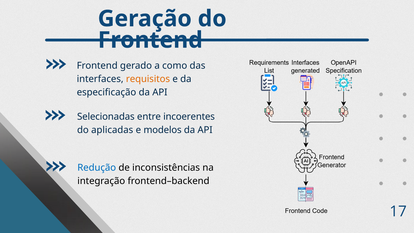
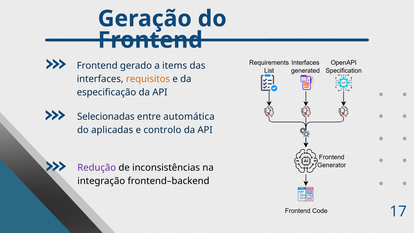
como: como -> items
incoerentes: incoerentes -> automática
modelos: modelos -> controlo
Redução colour: blue -> purple
